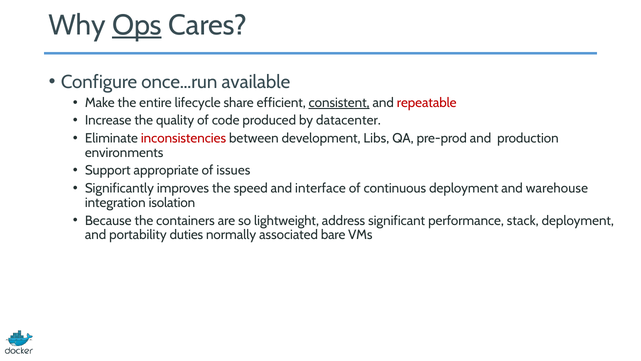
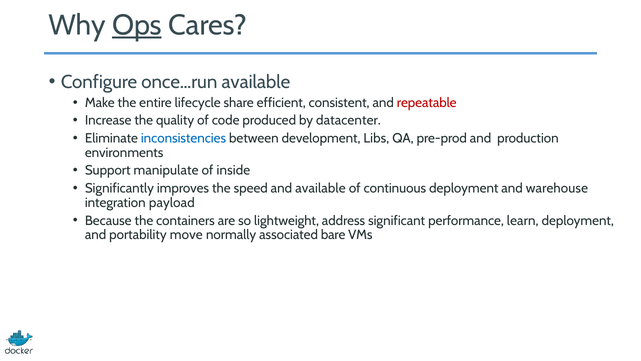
consistent underline: present -> none
inconsistencies colour: red -> blue
appropriate: appropriate -> manipulate
issues: issues -> inside
and interface: interface -> available
isolation: isolation -> payload
stack: stack -> learn
duties: duties -> move
